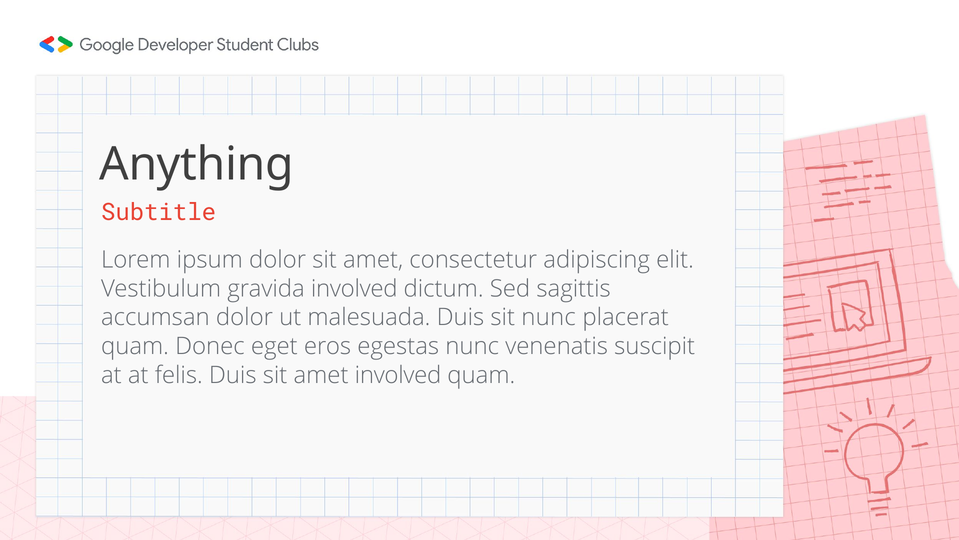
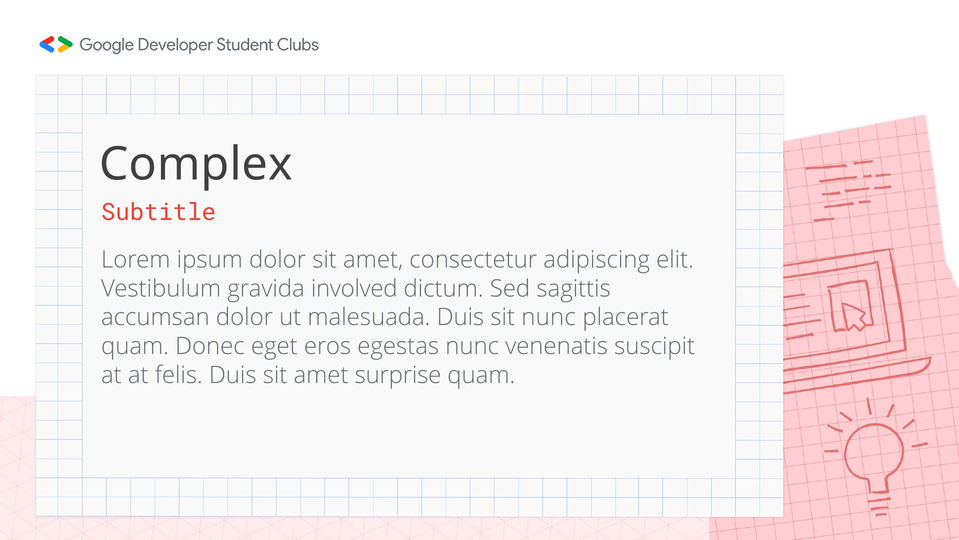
Anything: Anything -> Complex
amet involved: involved -> surprise
